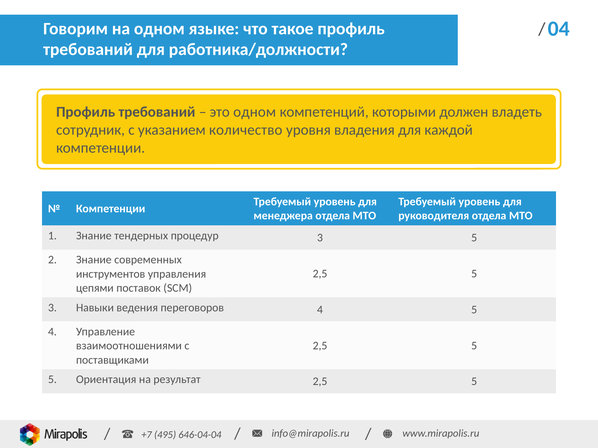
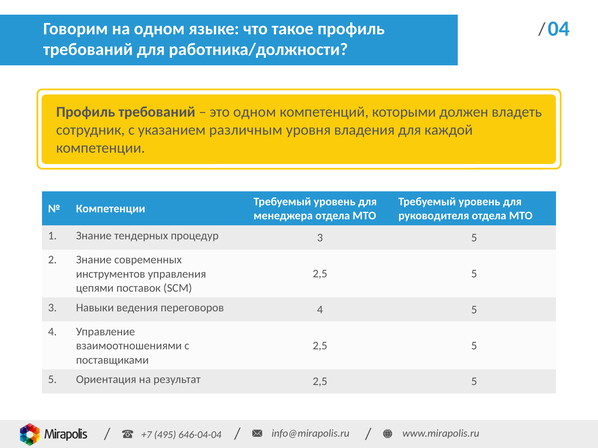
количество: количество -> различным
